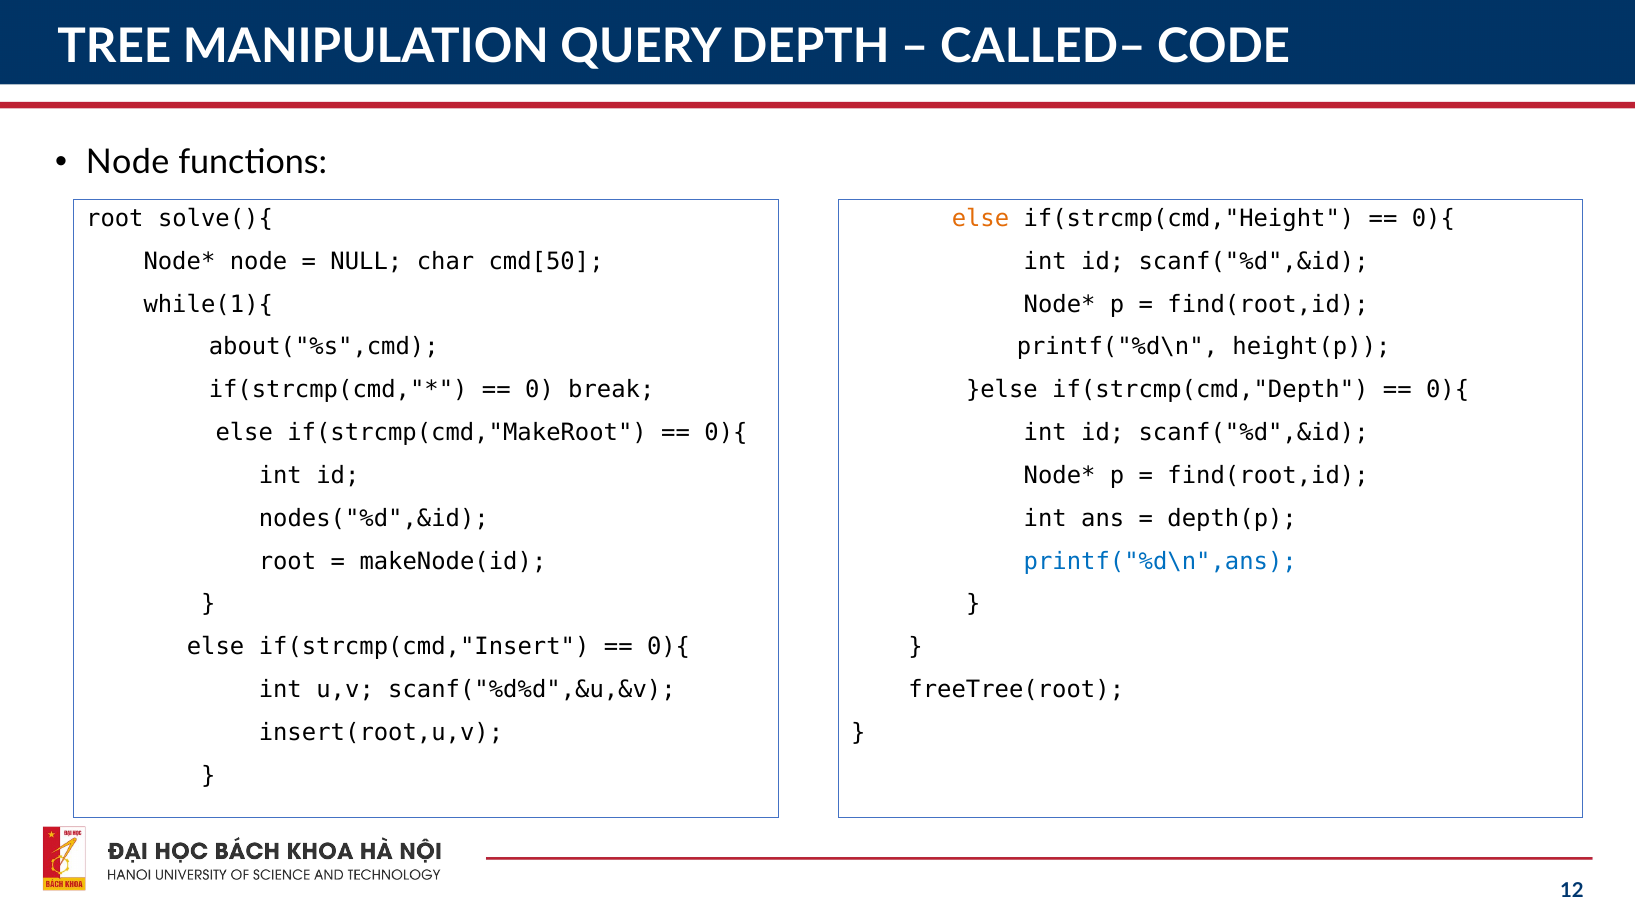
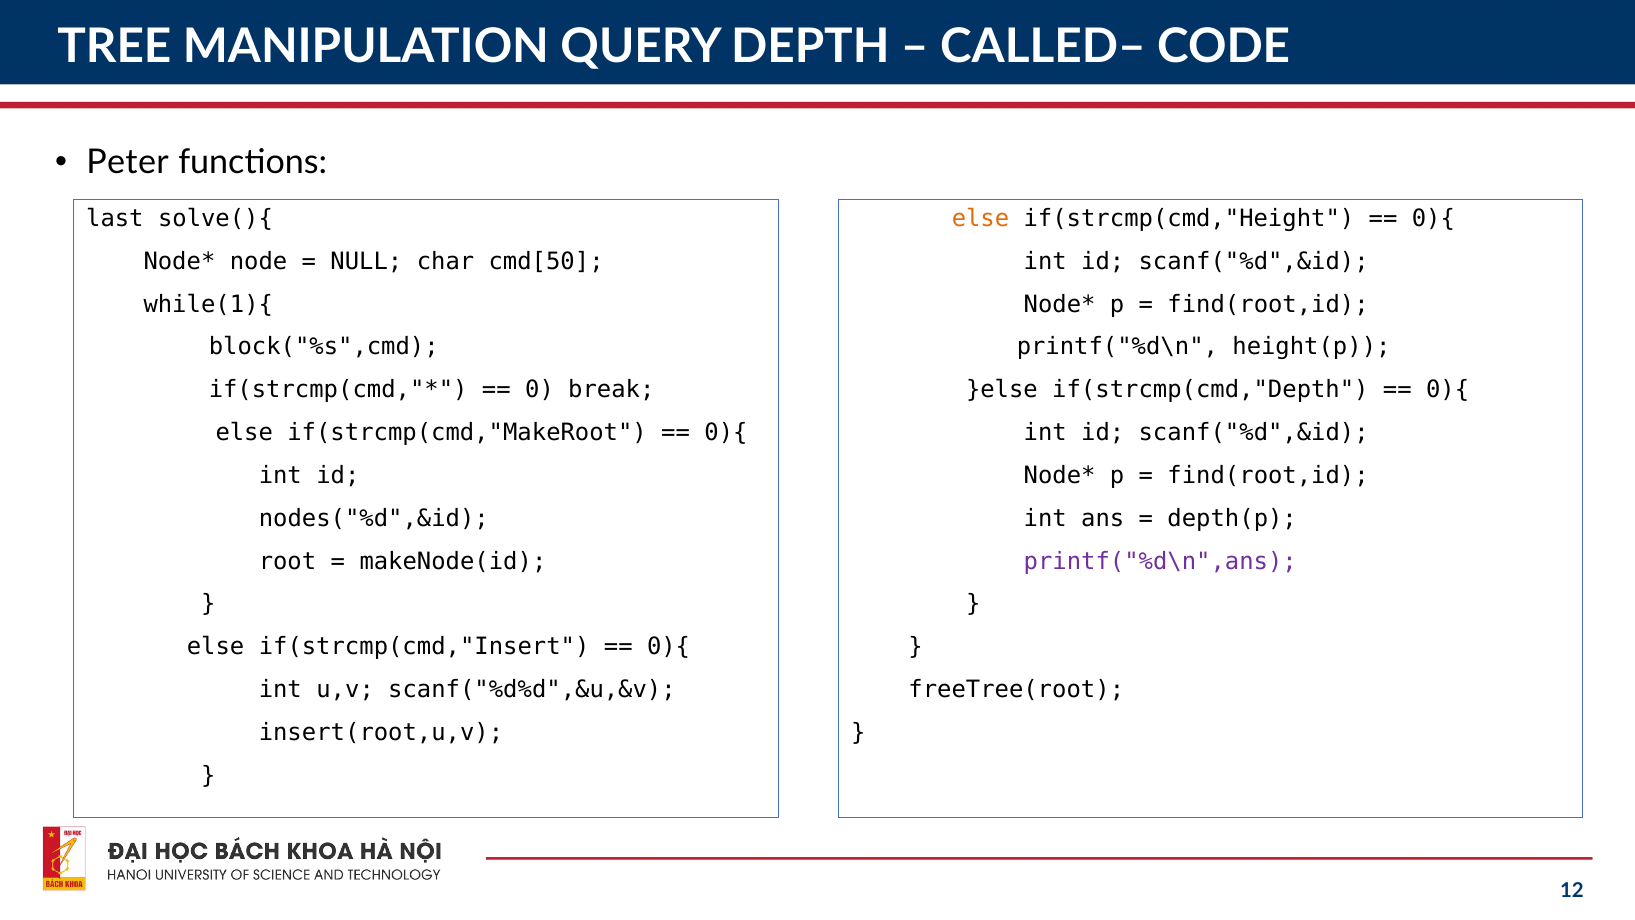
Node at (128, 162): Node -> Peter
root at (115, 218): root -> last
about("%s",cmd: about("%s",cmd -> block("%s",cmd
printf("%d\n",ans colour: blue -> purple
